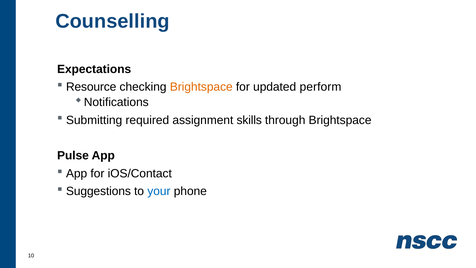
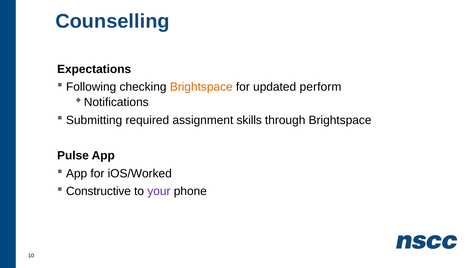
Resource: Resource -> Following
iOS/Contact: iOS/Contact -> iOS/Worked
Suggestions: Suggestions -> Constructive
your colour: blue -> purple
